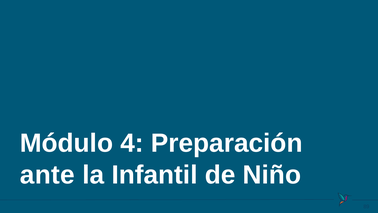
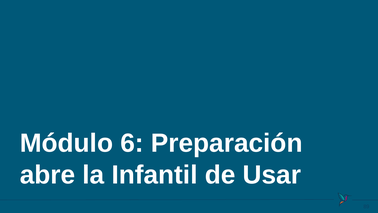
4: 4 -> 6
ante: ante -> abre
Niño: Niño -> Usar
